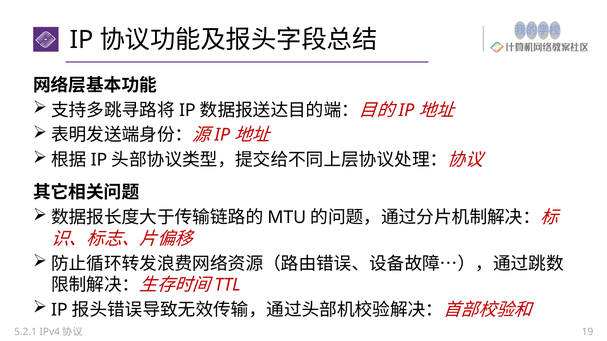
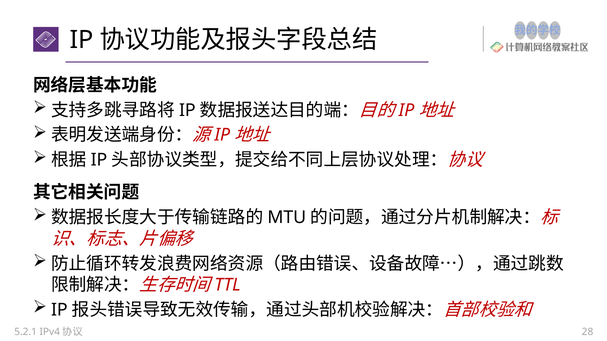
19: 19 -> 28
